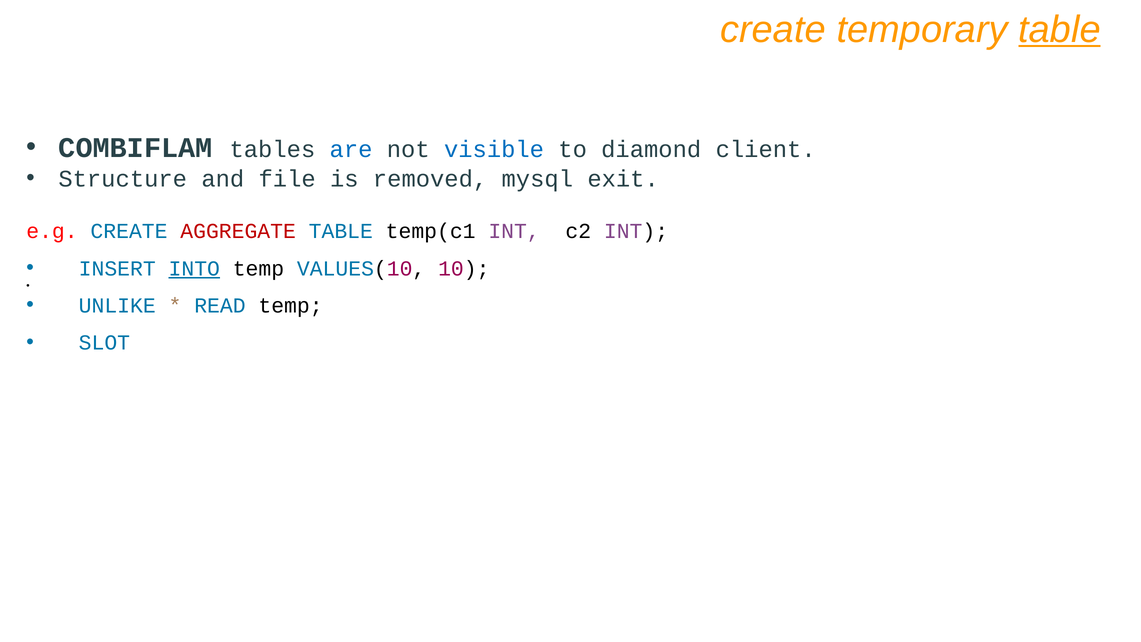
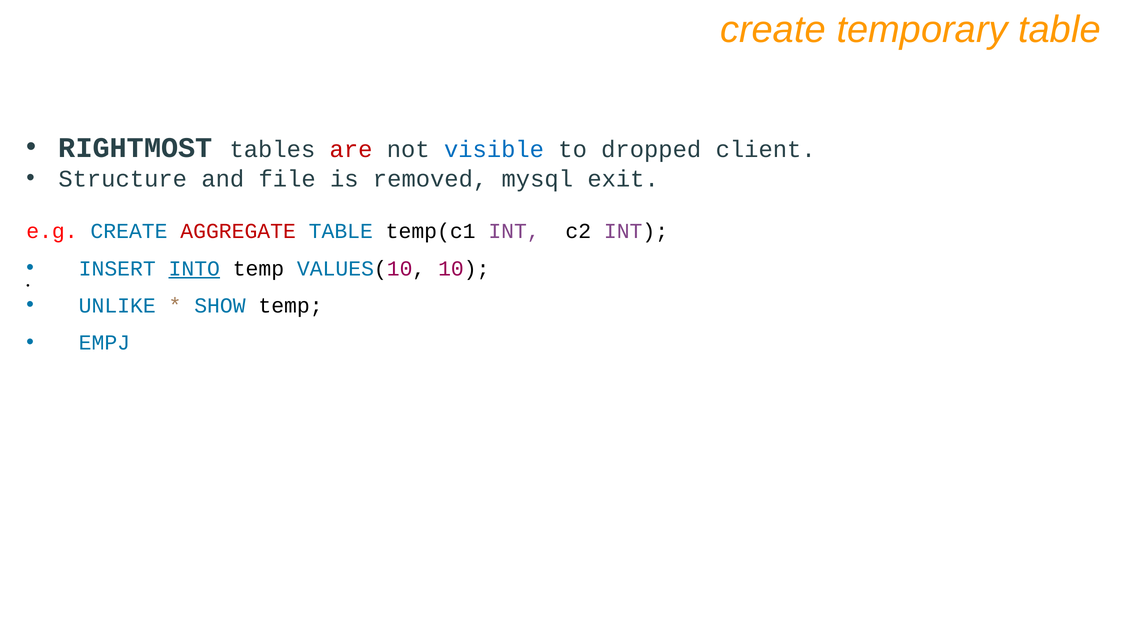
table at (1060, 30) underline: present -> none
COMBIFLAM: COMBIFLAM -> RIGHTMOST
are colour: blue -> red
diamond: diamond -> dropped
READ: READ -> SHOW
SLOT: SLOT -> EMPJ
